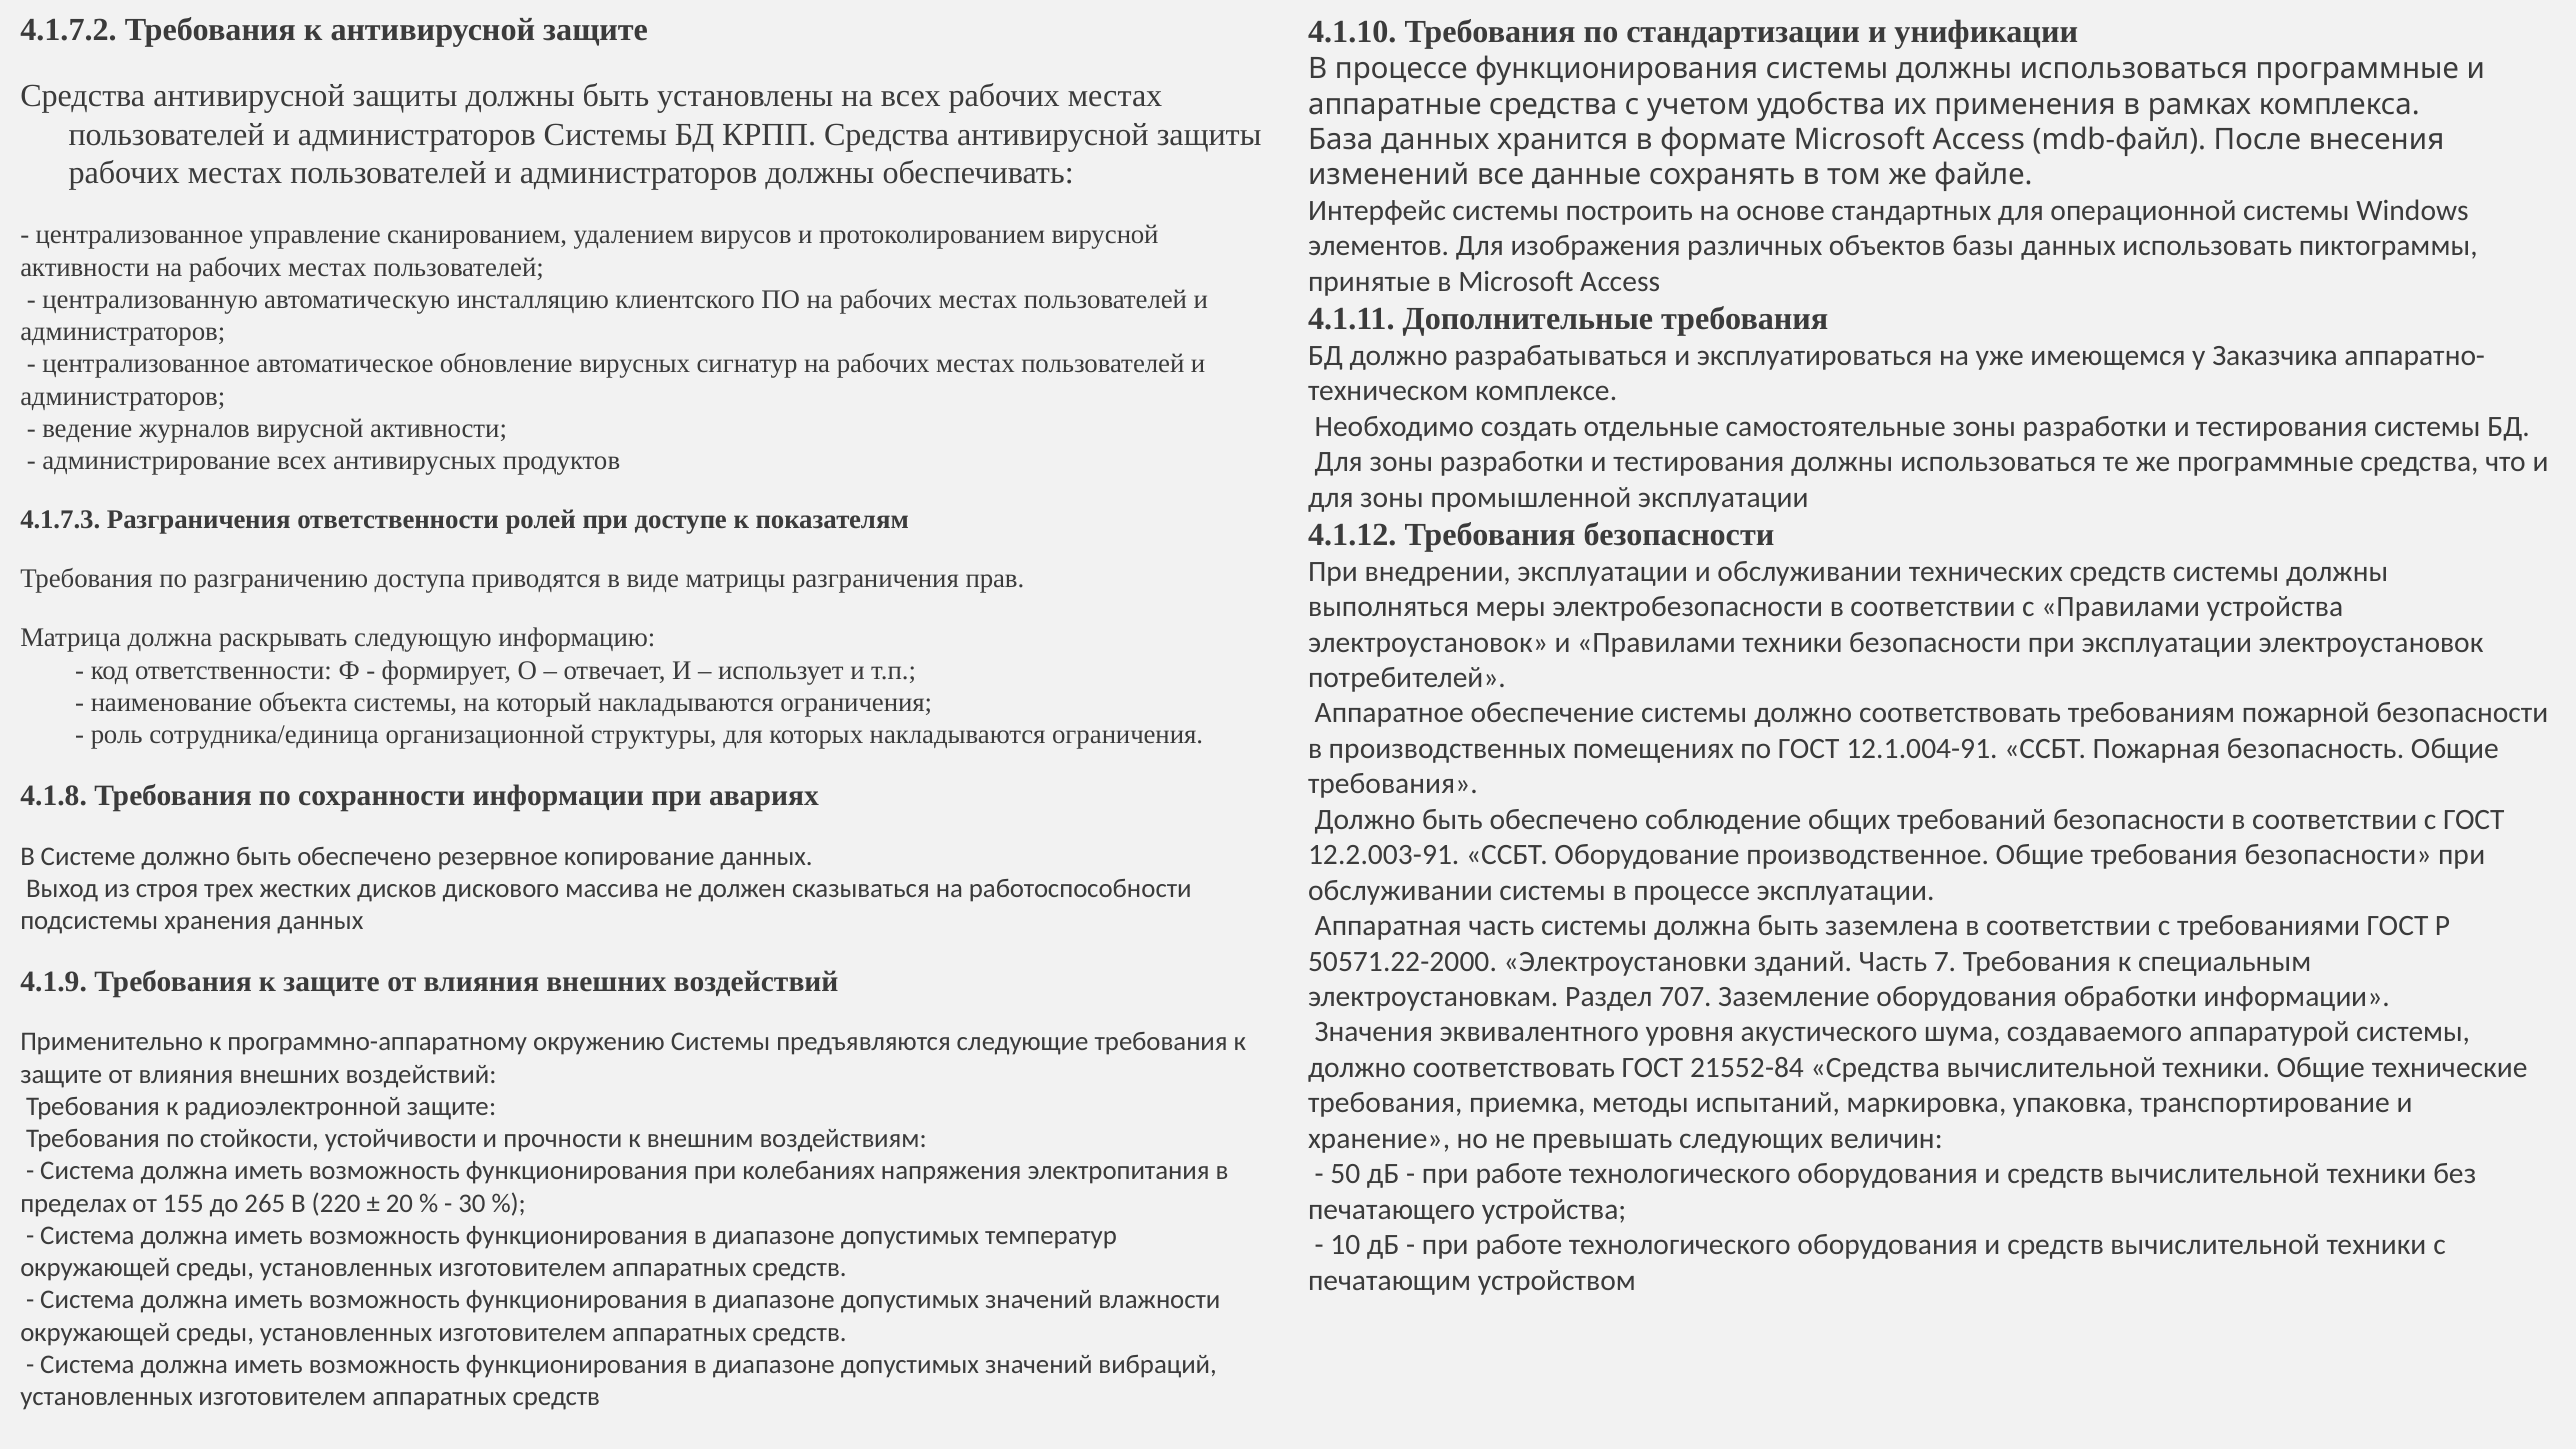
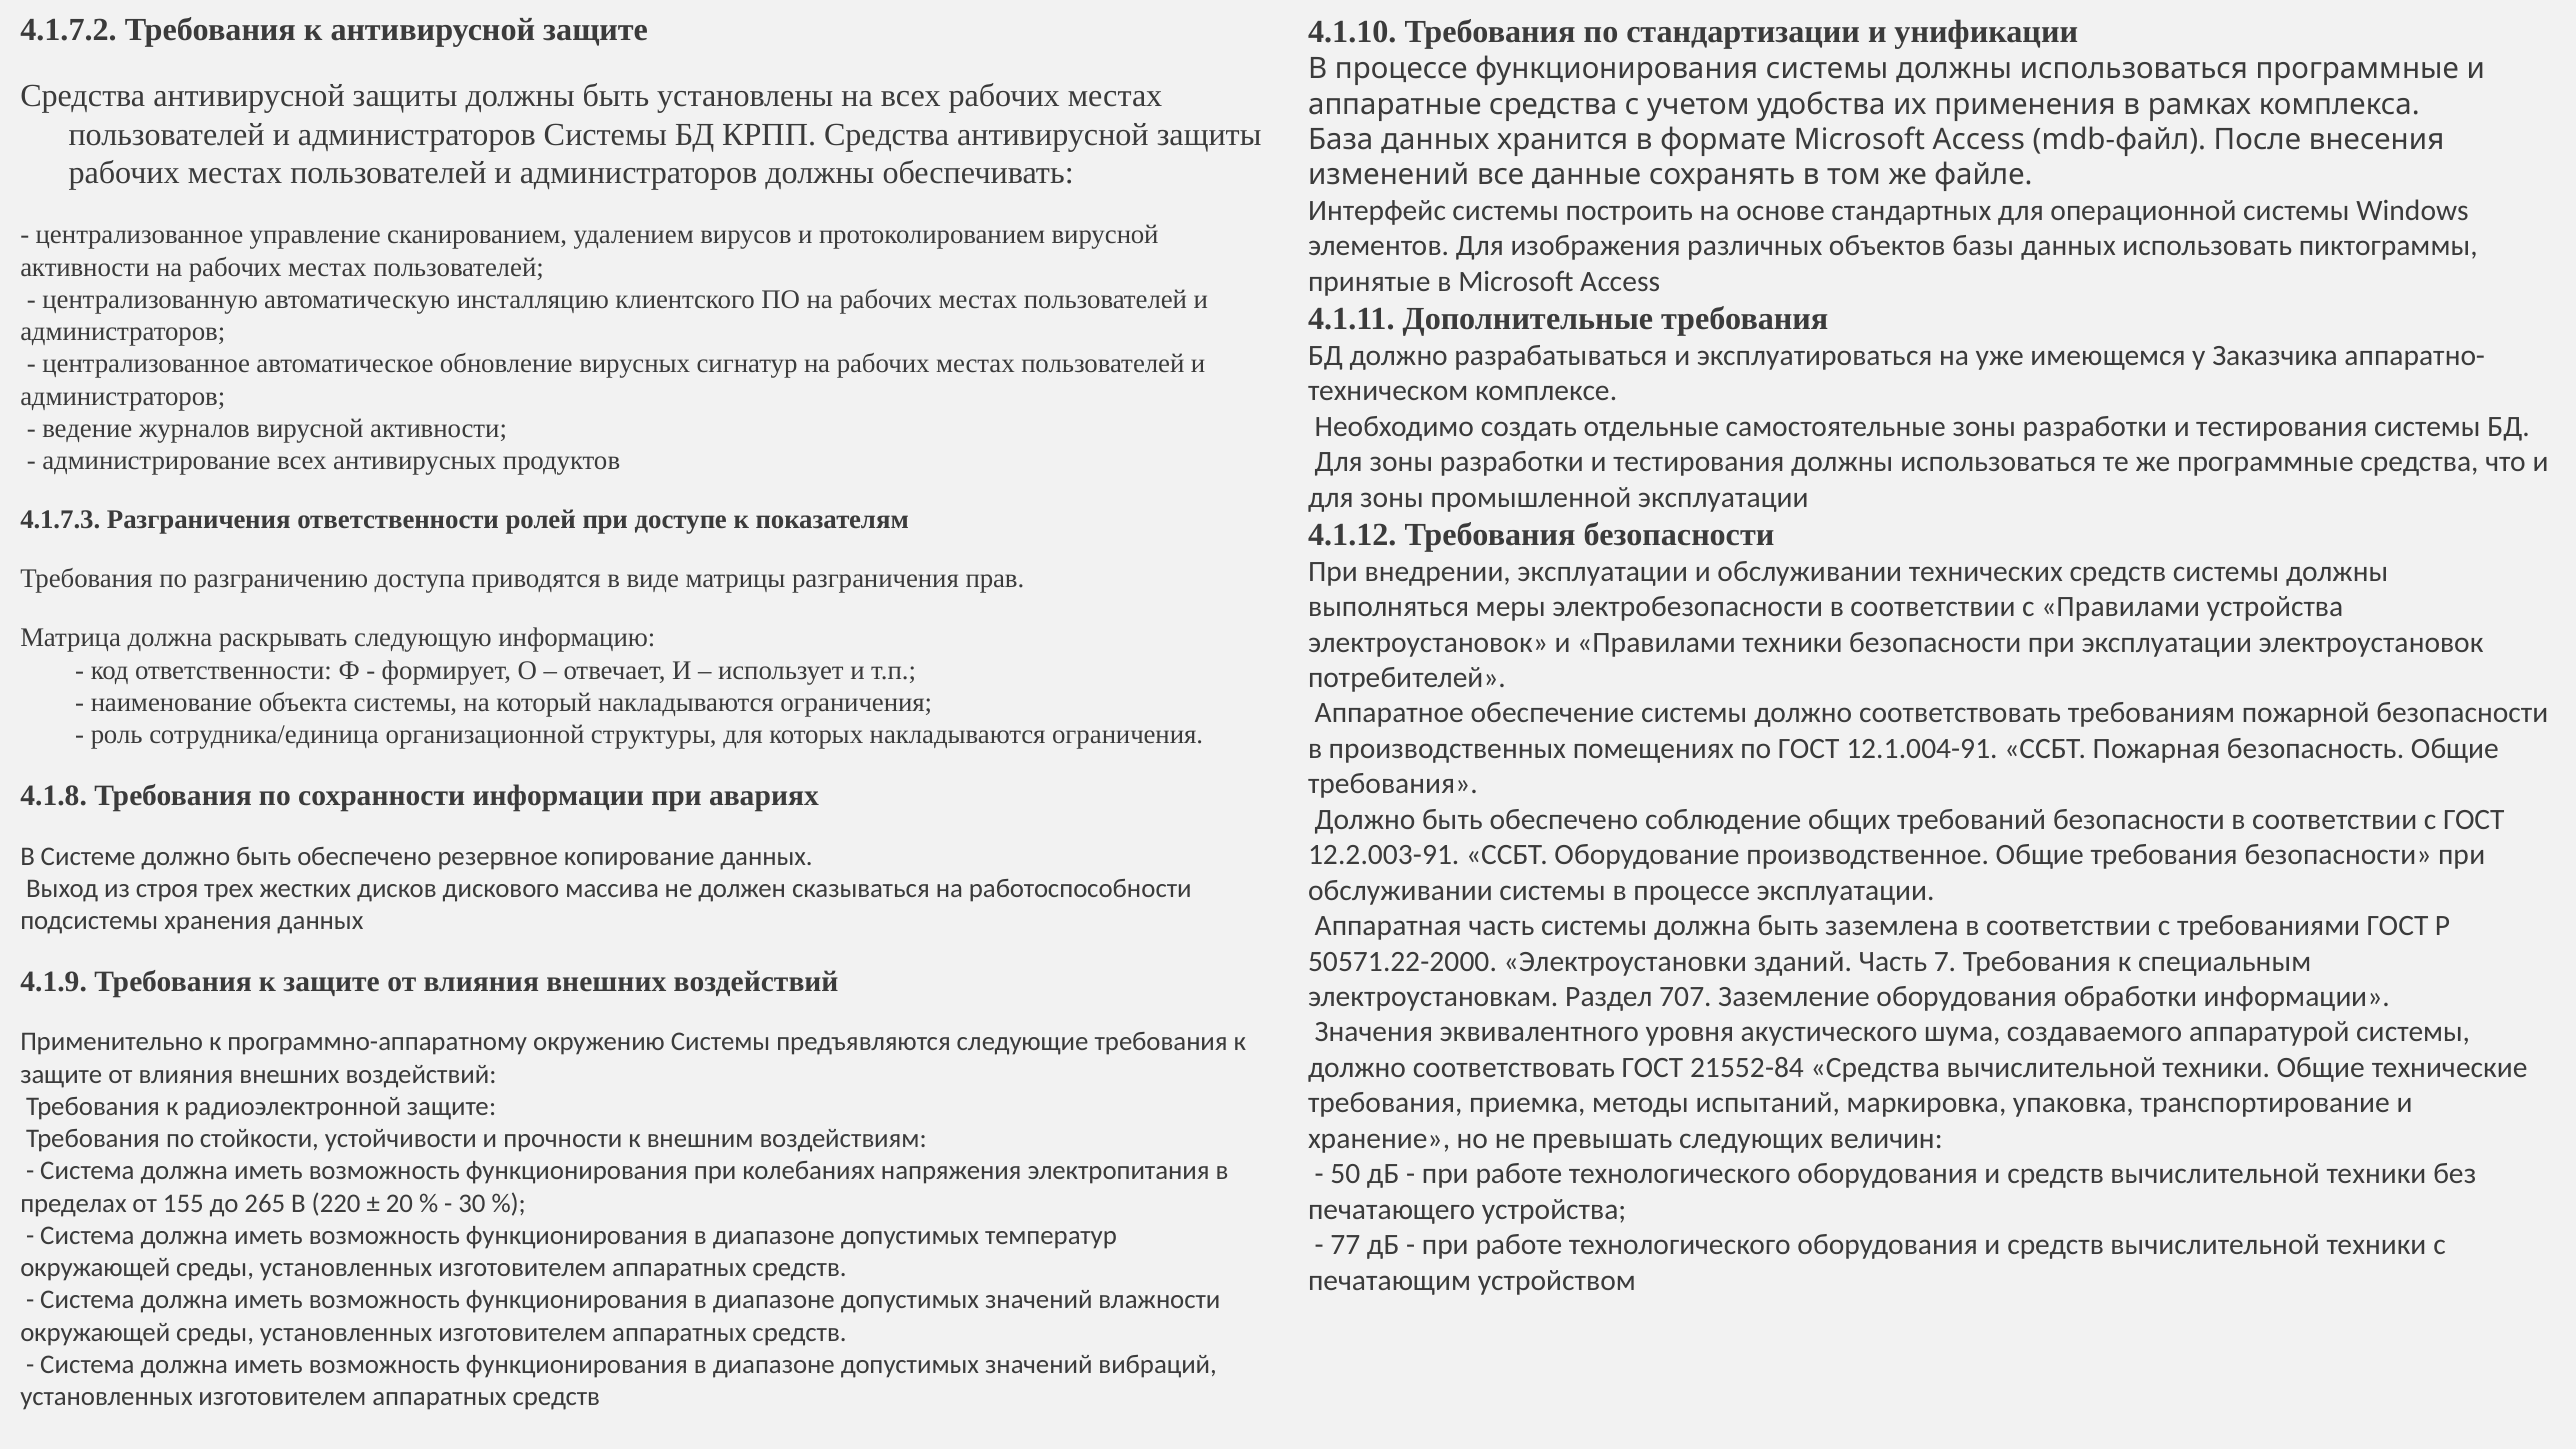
10: 10 -> 77
